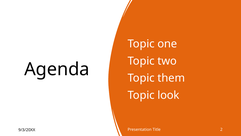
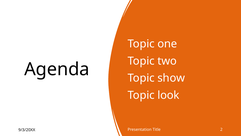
them: them -> show
